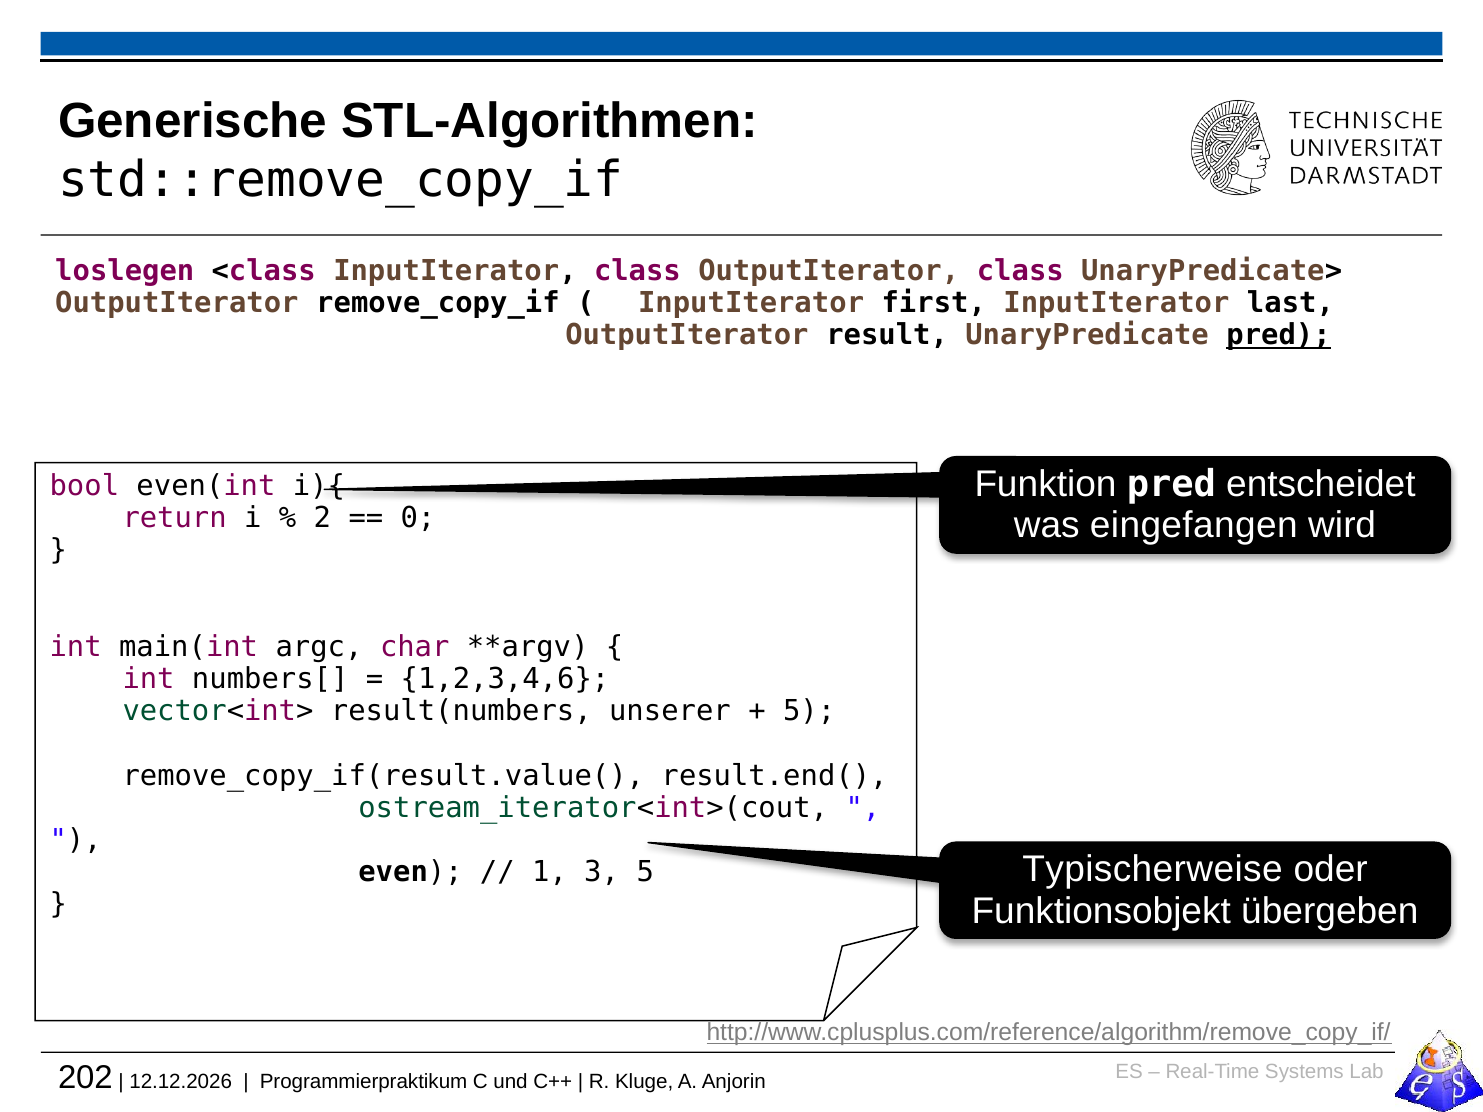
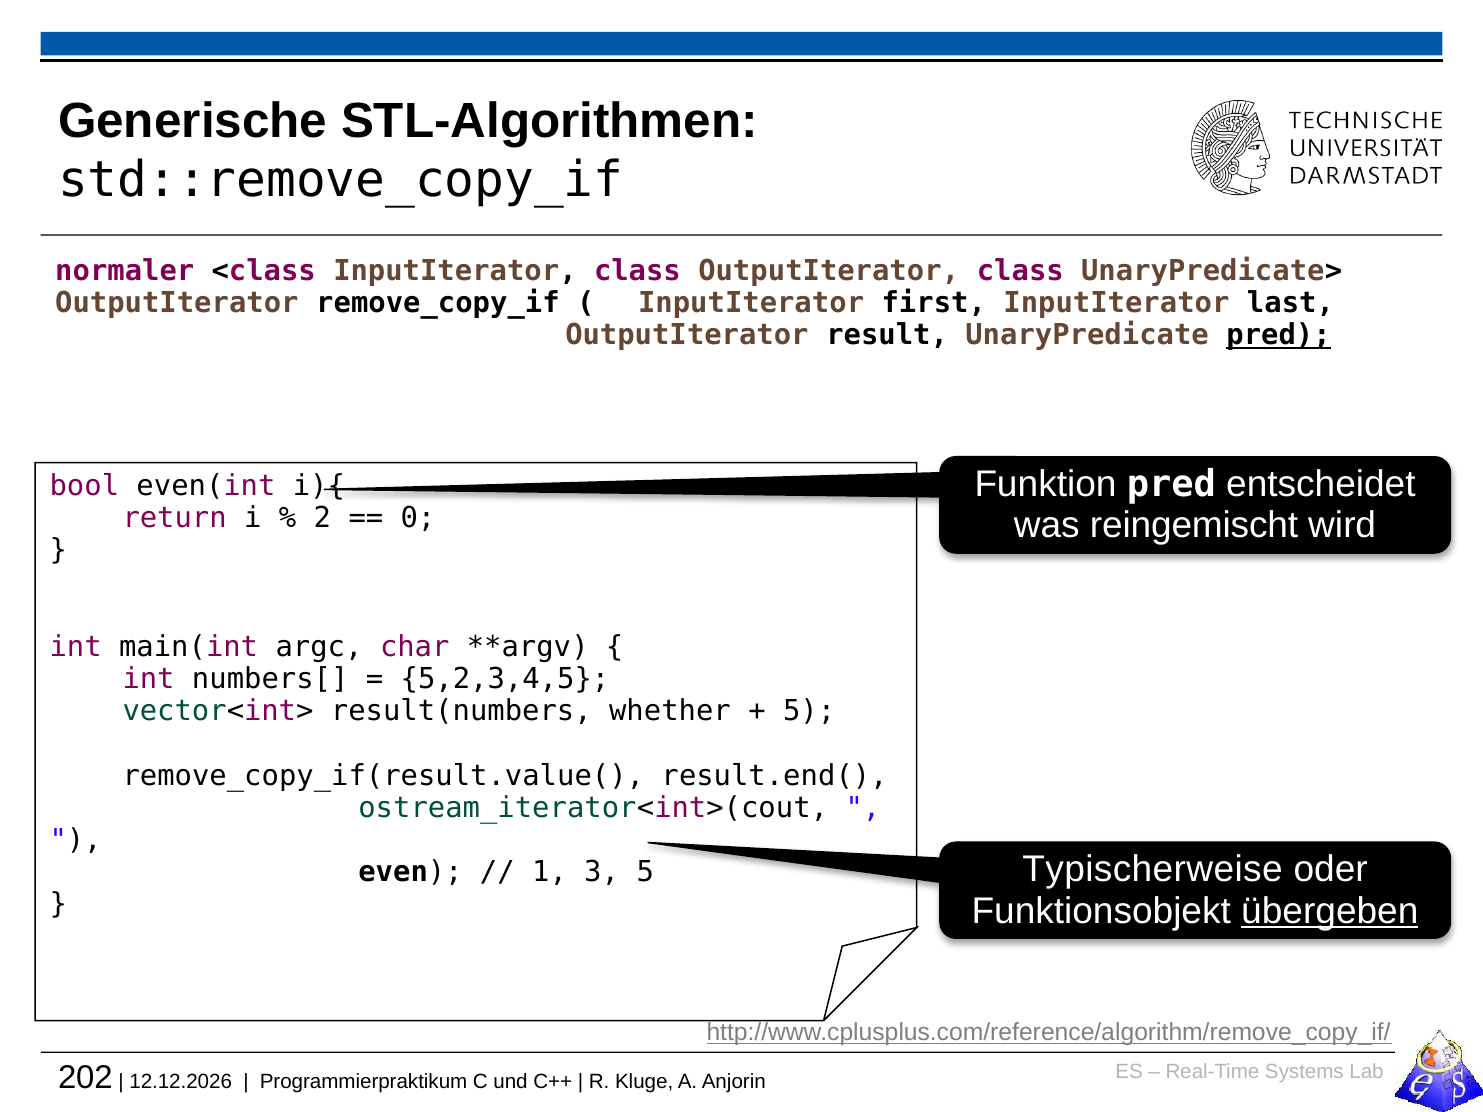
loslegen: loslegen -> normaler
eingefangen: eingefangen -> reingemischt
1,2,3,4,6: 1,2,3,4,6 -> 5,2,3,4,5
unserer: unserer -> whether
übergeben underline: none -> present
